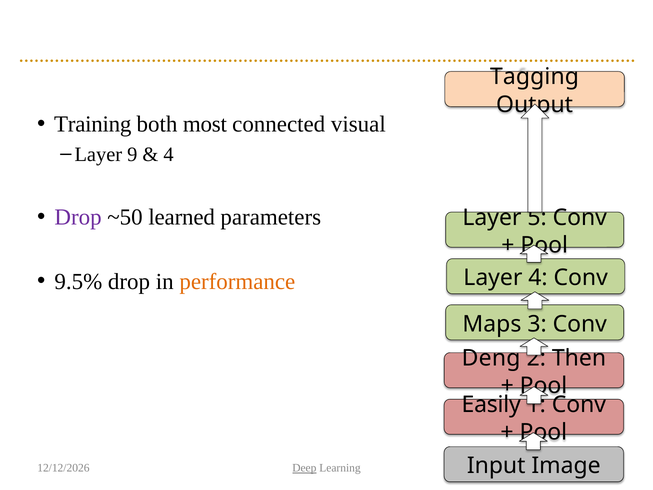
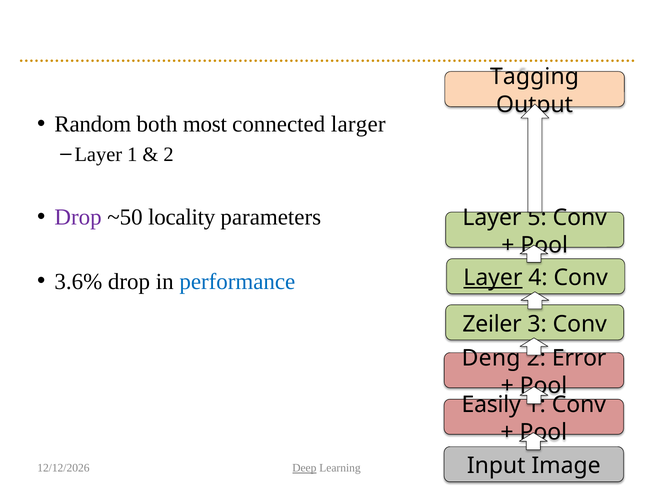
Training: Training -> Random
visual: visual -> larger
Layer 9: 9 -> 1
4 at (169, 154): 4 -> 2
learned: learned -> locality
9.5%: 9.5% -> 3.6%
performance colour: orange -> blue
Layer at (493, 278) underline: none -> present
Maps at (492, 324): Maps -> Zeiler
Then: Then -> Error
